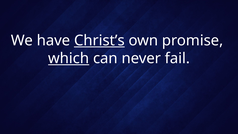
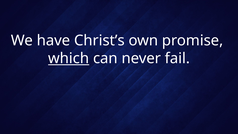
Christ’s underline: present -> none
